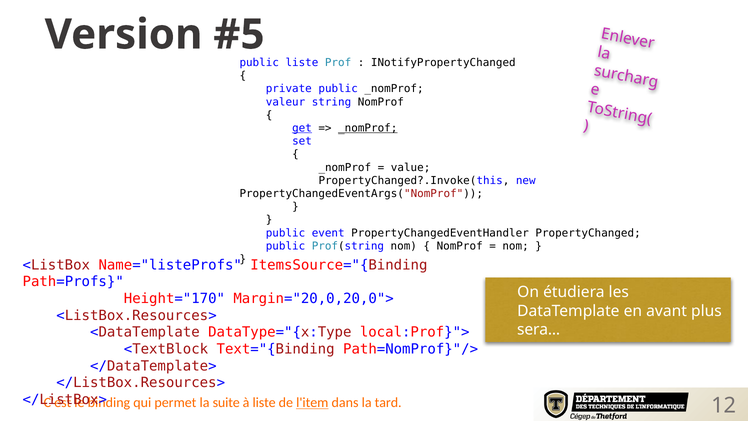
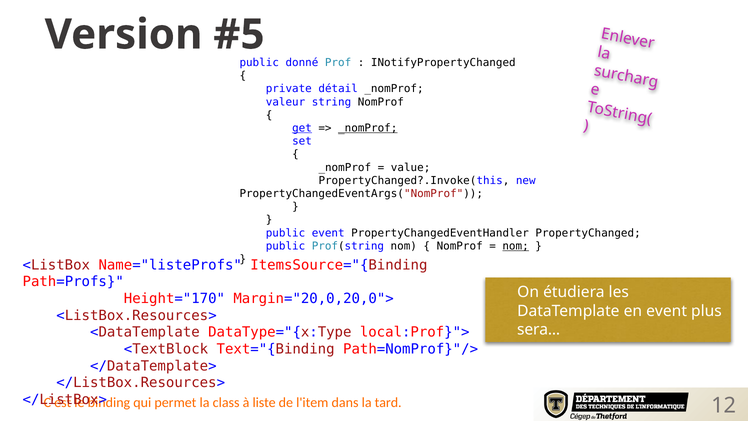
liste at (302, 63): liste -> donné
private public: public -> détail
nom at (516, 246) underline: none -> present
en avant: avant -> event
suite: suite -> class
l'item underline: present -> none
